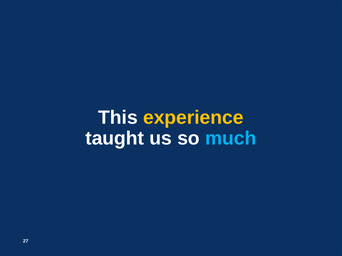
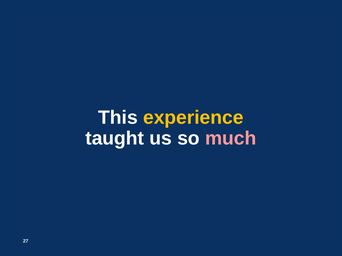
much colour: light blue -> pink
